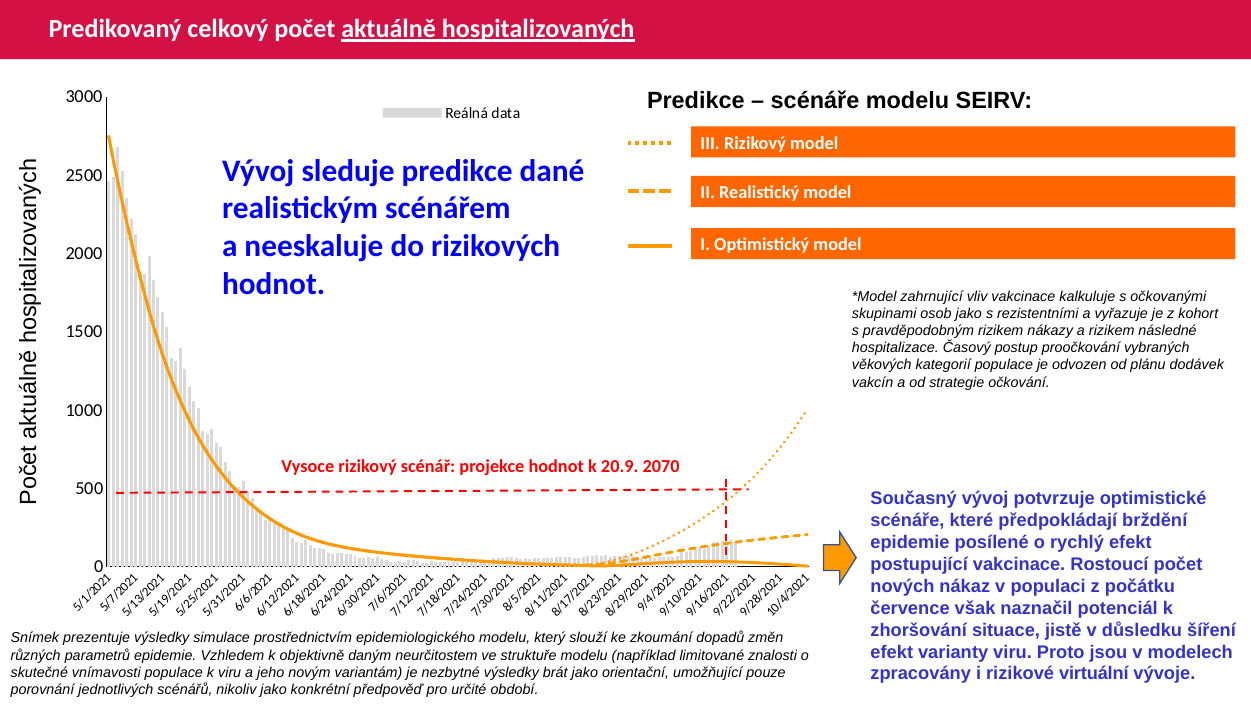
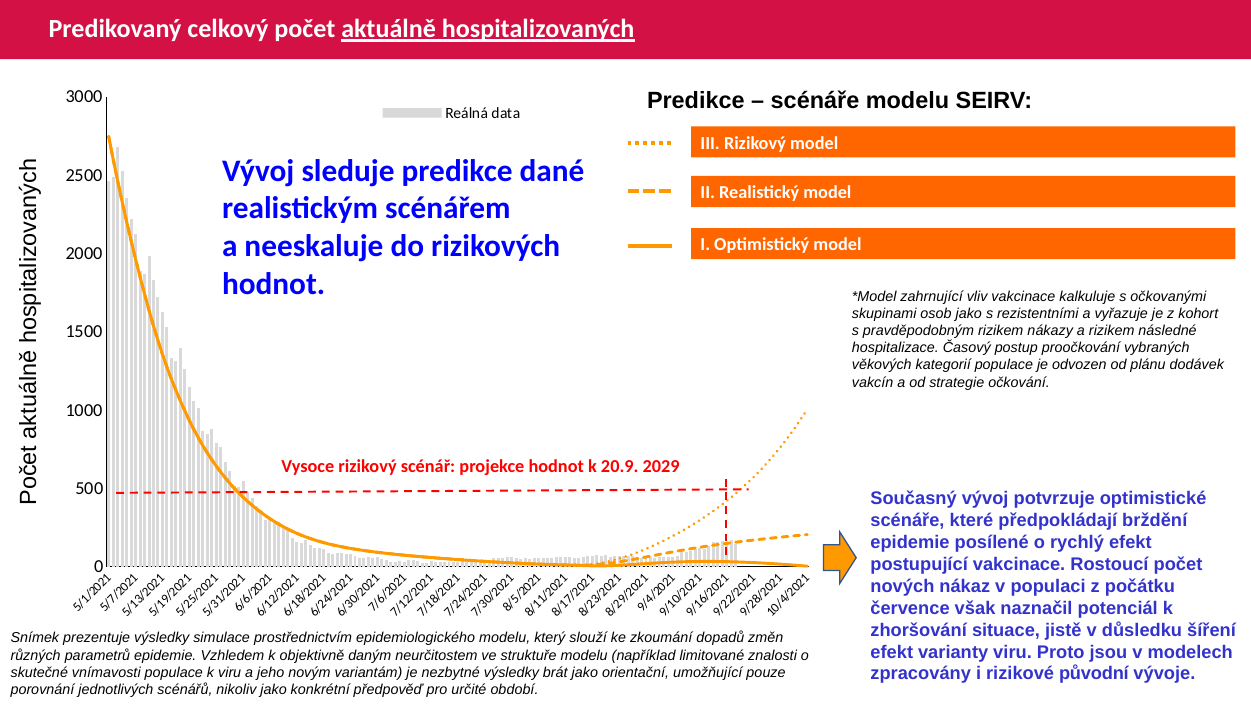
2070: 2070 -> 2029
virtuální: virtuální -> původní
